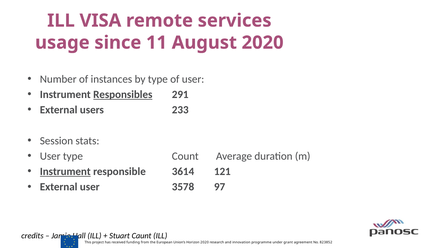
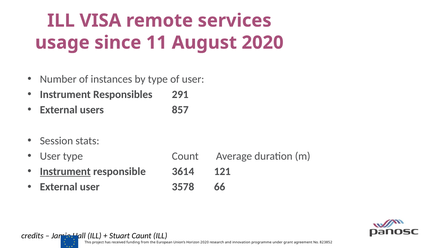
Responsibles underline: present -> none
233: 233 -> 857
97: 97 -> 66
